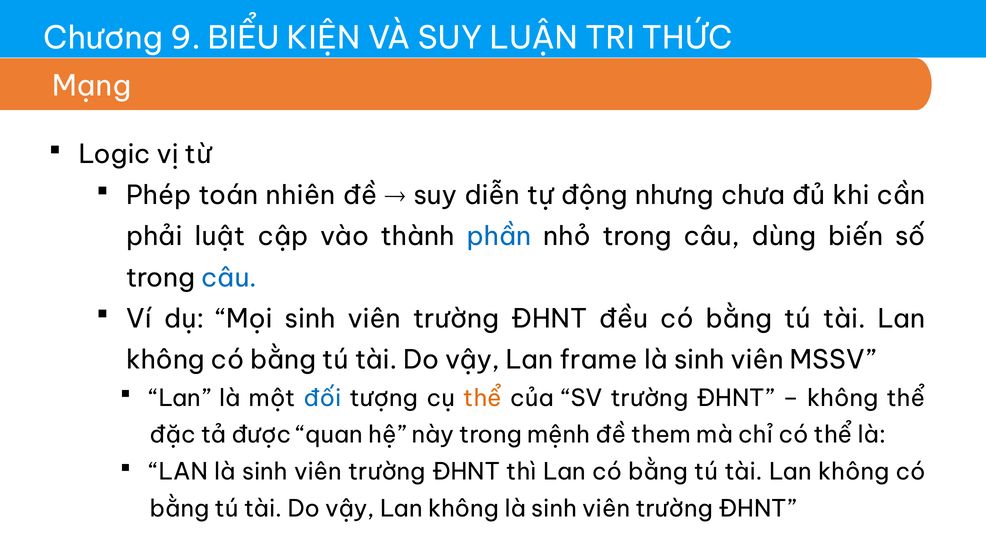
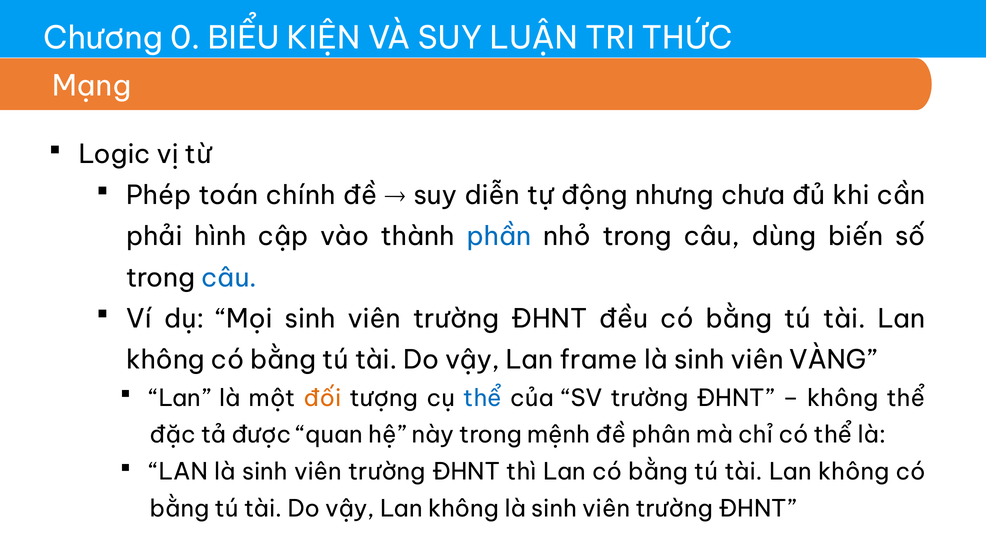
9: 9 -> 0
nhiên: nhiên -> chính
luật: luật -> hình
MSSV: MSSV -> VÀNG
đối colour: blue -> orange
thể at (483, 399) colour: orange -> blue
them: them -> phân
